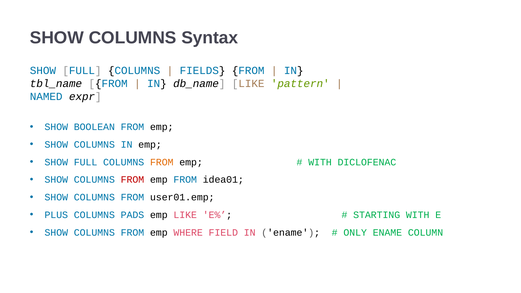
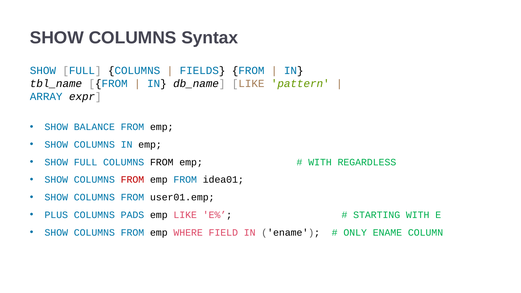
NAMED: NAMED -> ARRAY
BOOLEAN: BOOLEAN -> BALANCE
FROM at (162, 162) colour: orange -> black
DICLOFENAC: DICLOFENAC -> REGARDLESS
